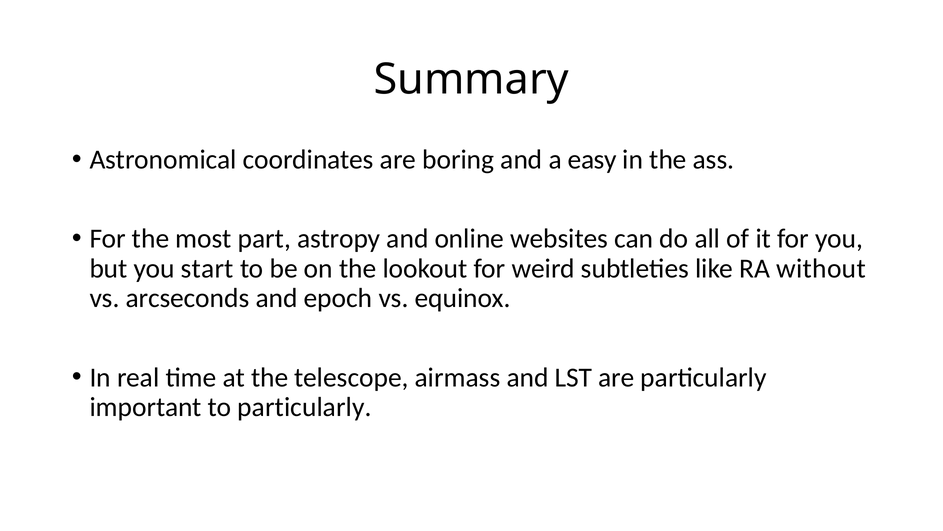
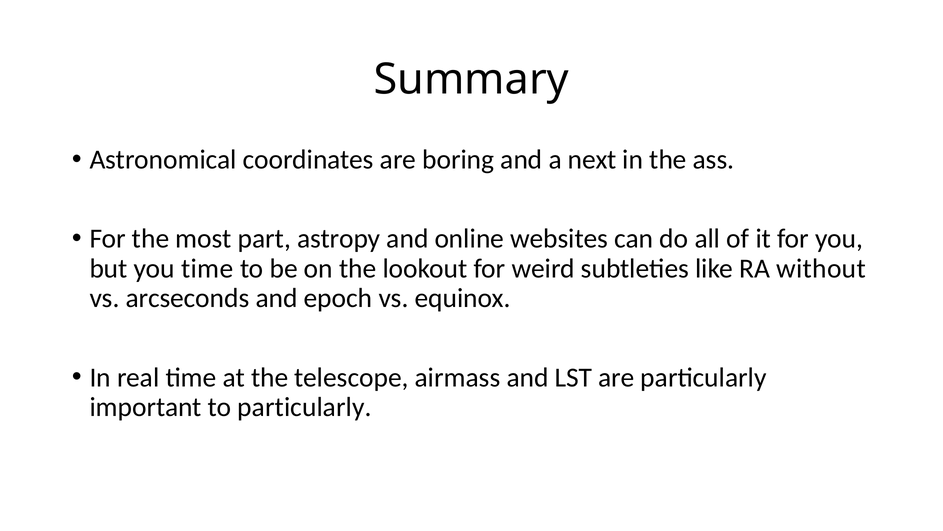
easy: easy -> next
you start: start -> time
